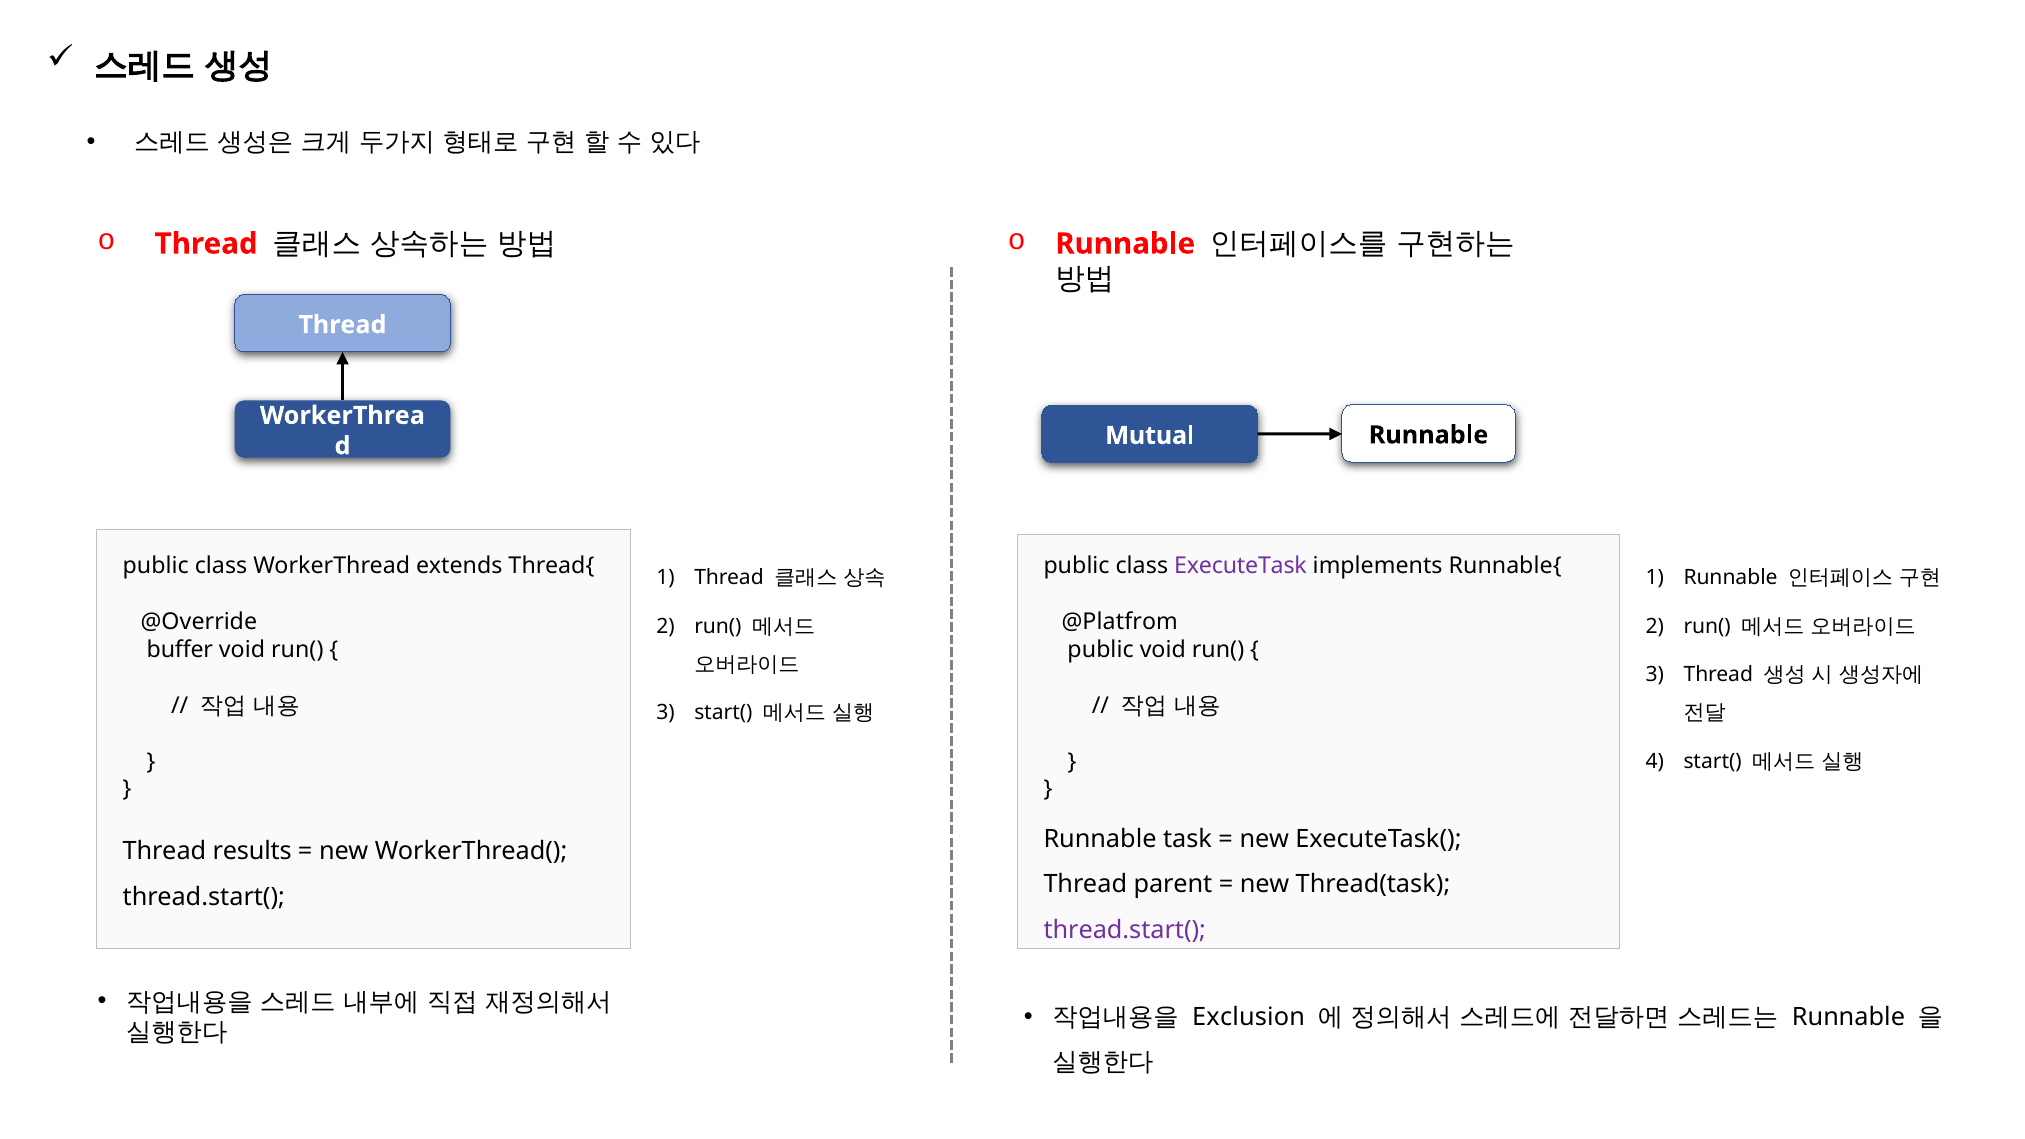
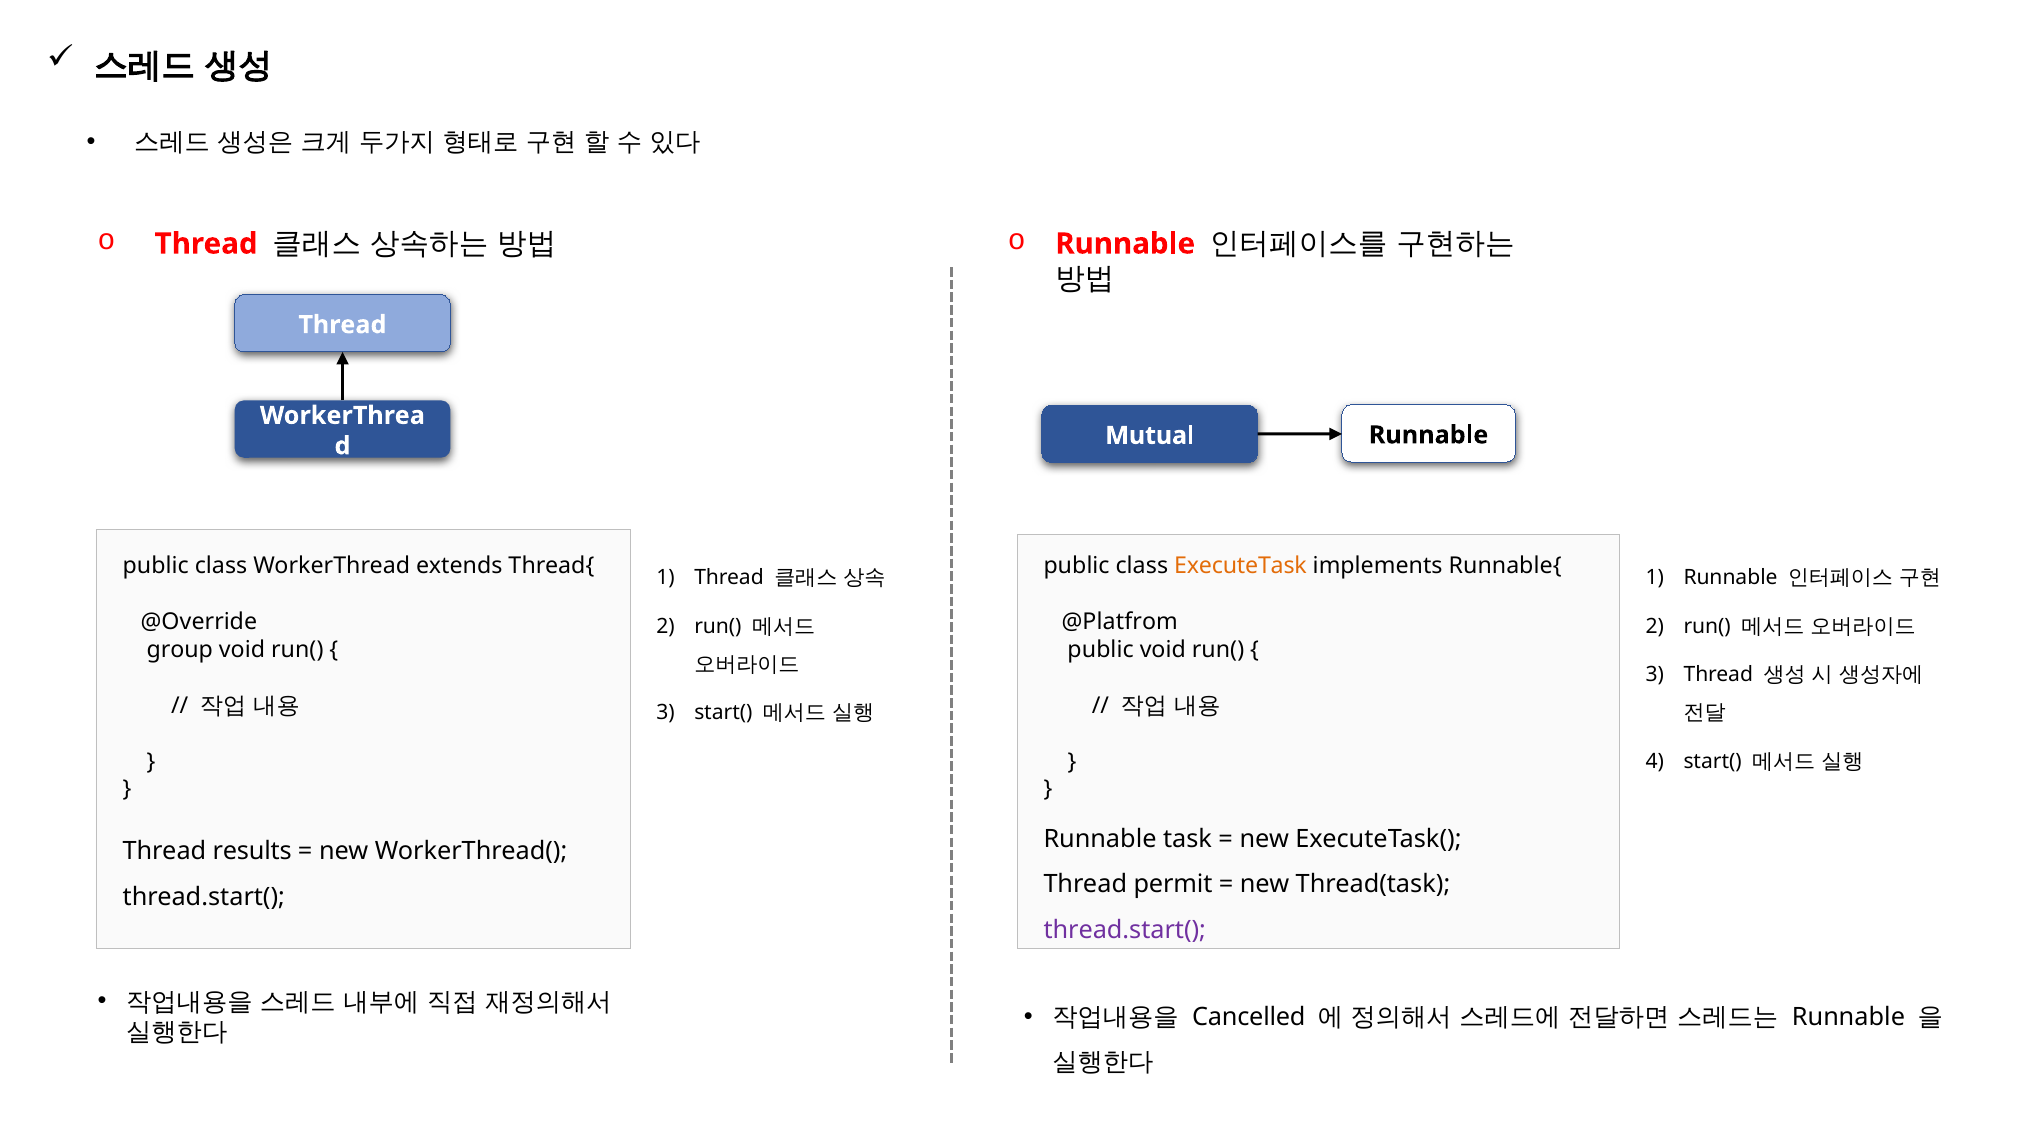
ExecuteTask colour: purple -> orange
buffer: buffer -> group
parent: parent -> permit
Exclusion: Exclusion -> Cancelled
